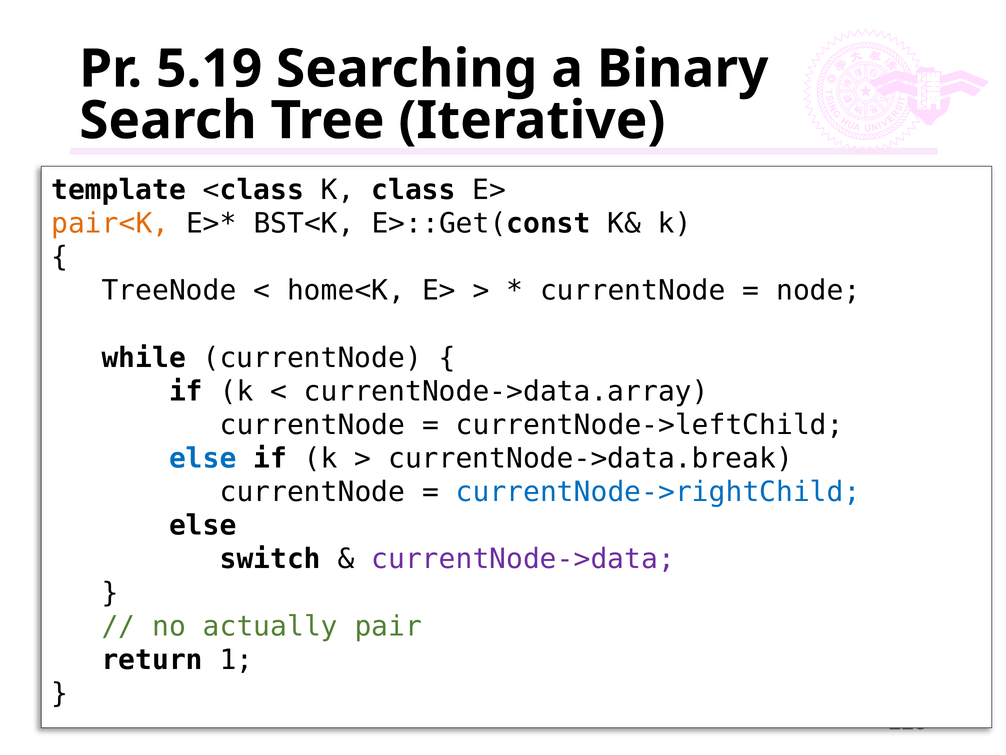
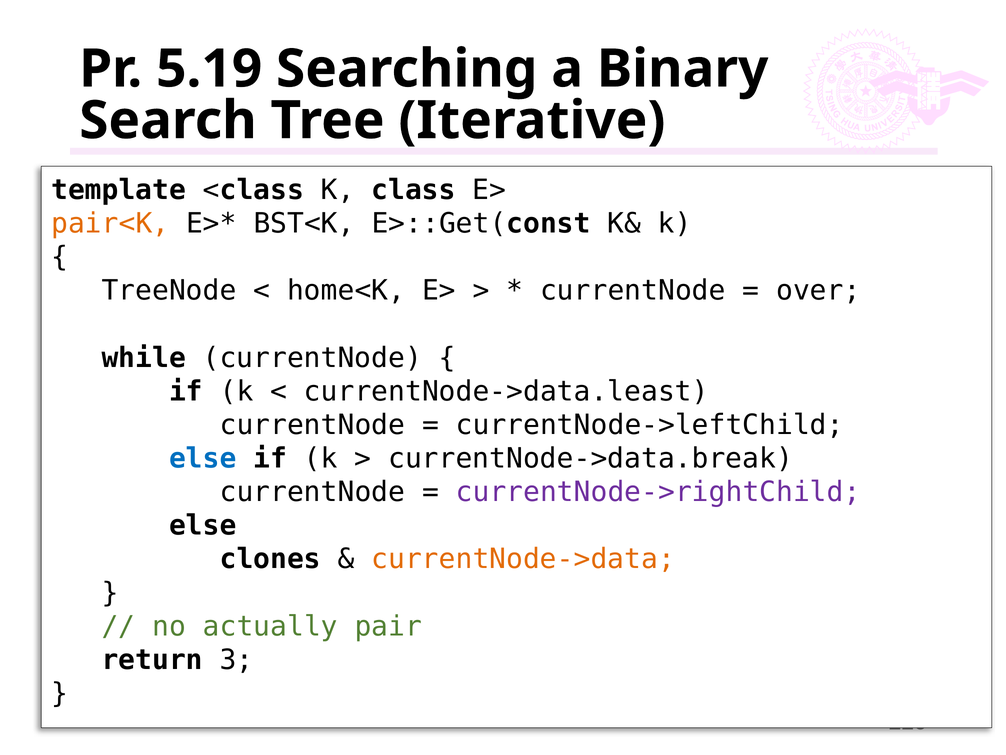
node: node -> over
currentNode->data.array: currentNode->data.array -> currentNode->data.least
currentNode->rightChild colour: blue -> purple
switch: switch -> clones
currentNode->data colour: purple -> orange
1: 1 -> 3
